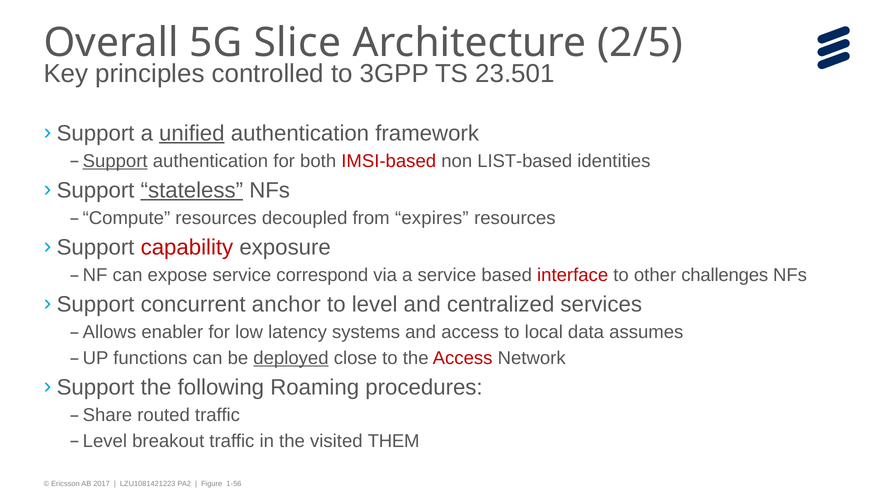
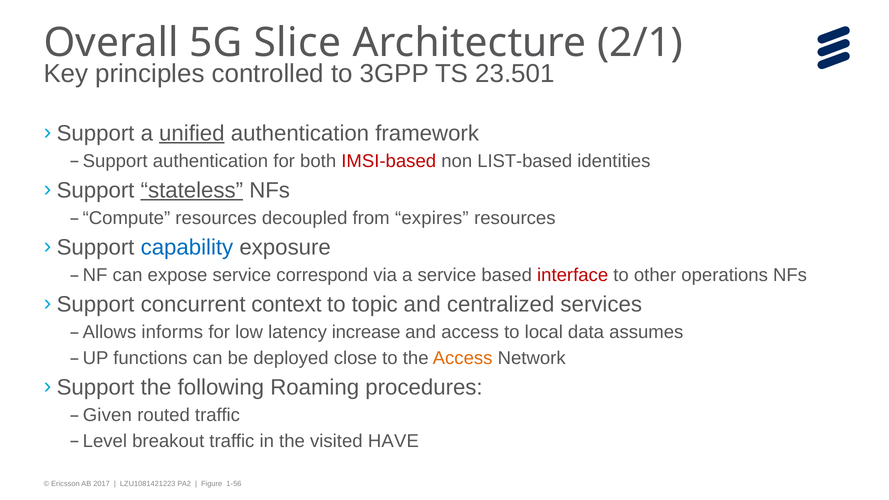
2/5: 2/5 -> 2/1
Support underline: present -> none
capability colour: red -> blue
challenges: challenges -> operations
anchor: anchor -> context
to level: level -> topic
enabler: enabler -> informs
systems: systems -> increase
deployed underline: present -> none
Access at (463, 358) colour: red -> orange
Share: Share -> Given
THEM: THEM -> HAVE
